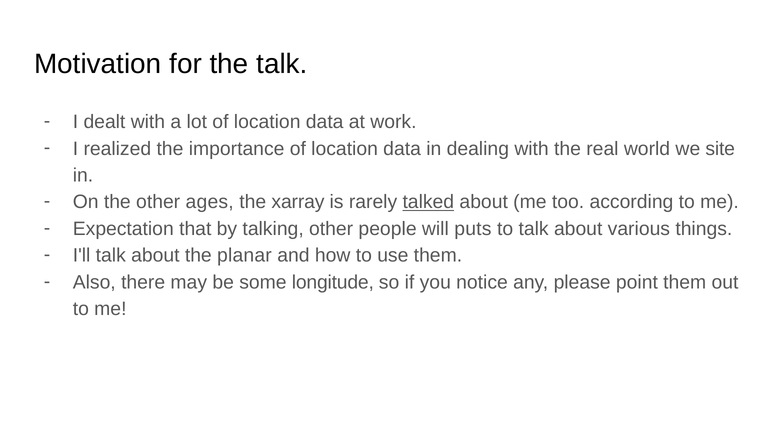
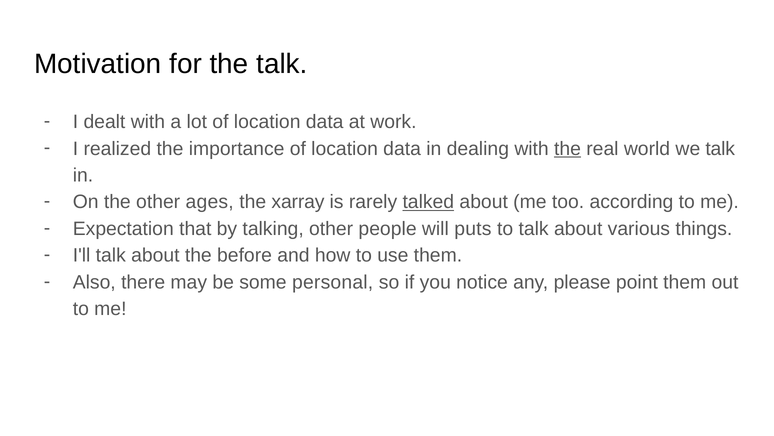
the at (568, 148) underline: none -> present
we site: site -> talk
planar: planar -> before
longitude: longitude -> personal
